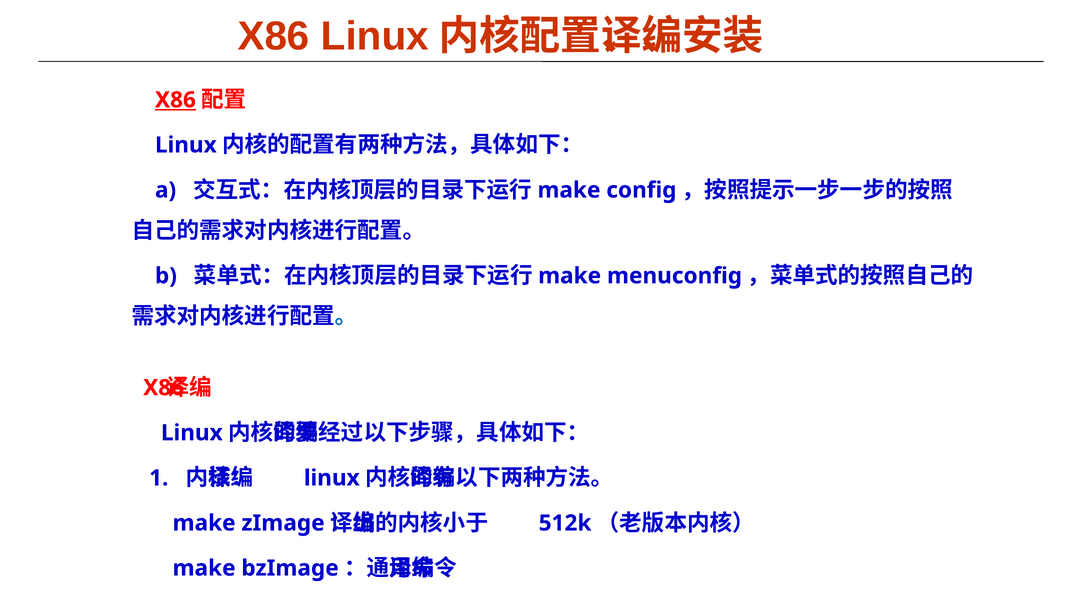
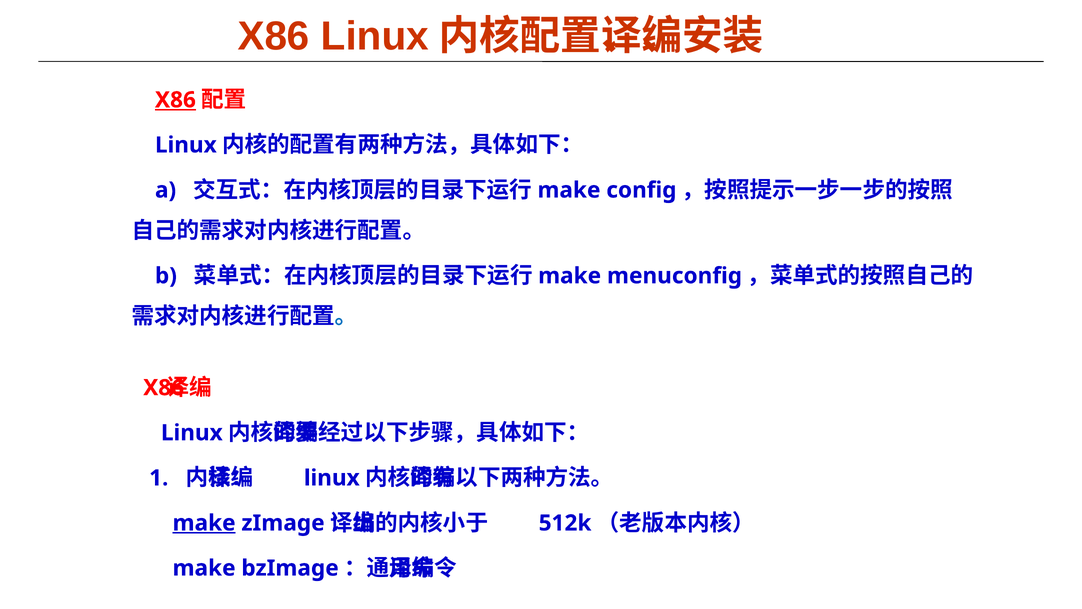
make at (204, 523) underline: none -> present
